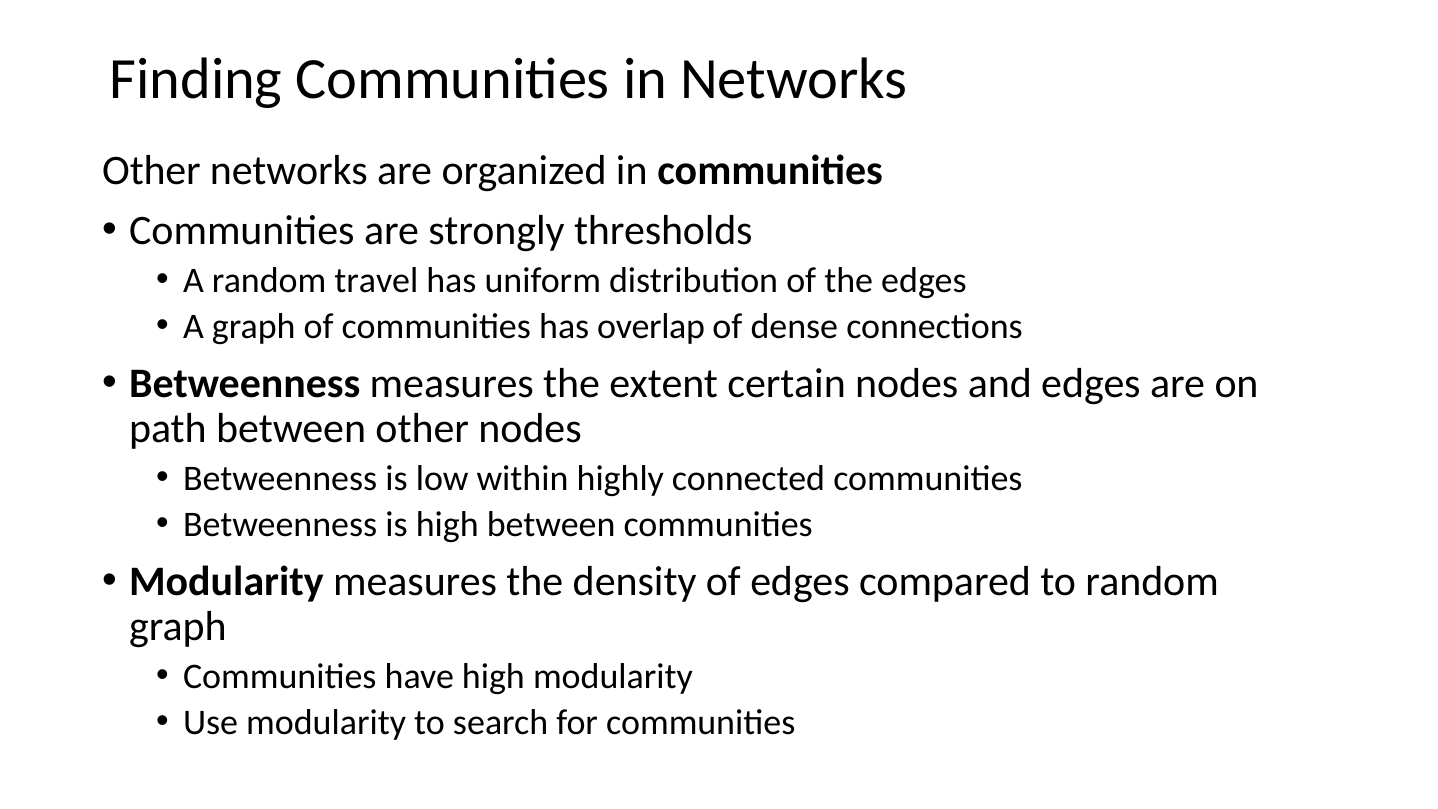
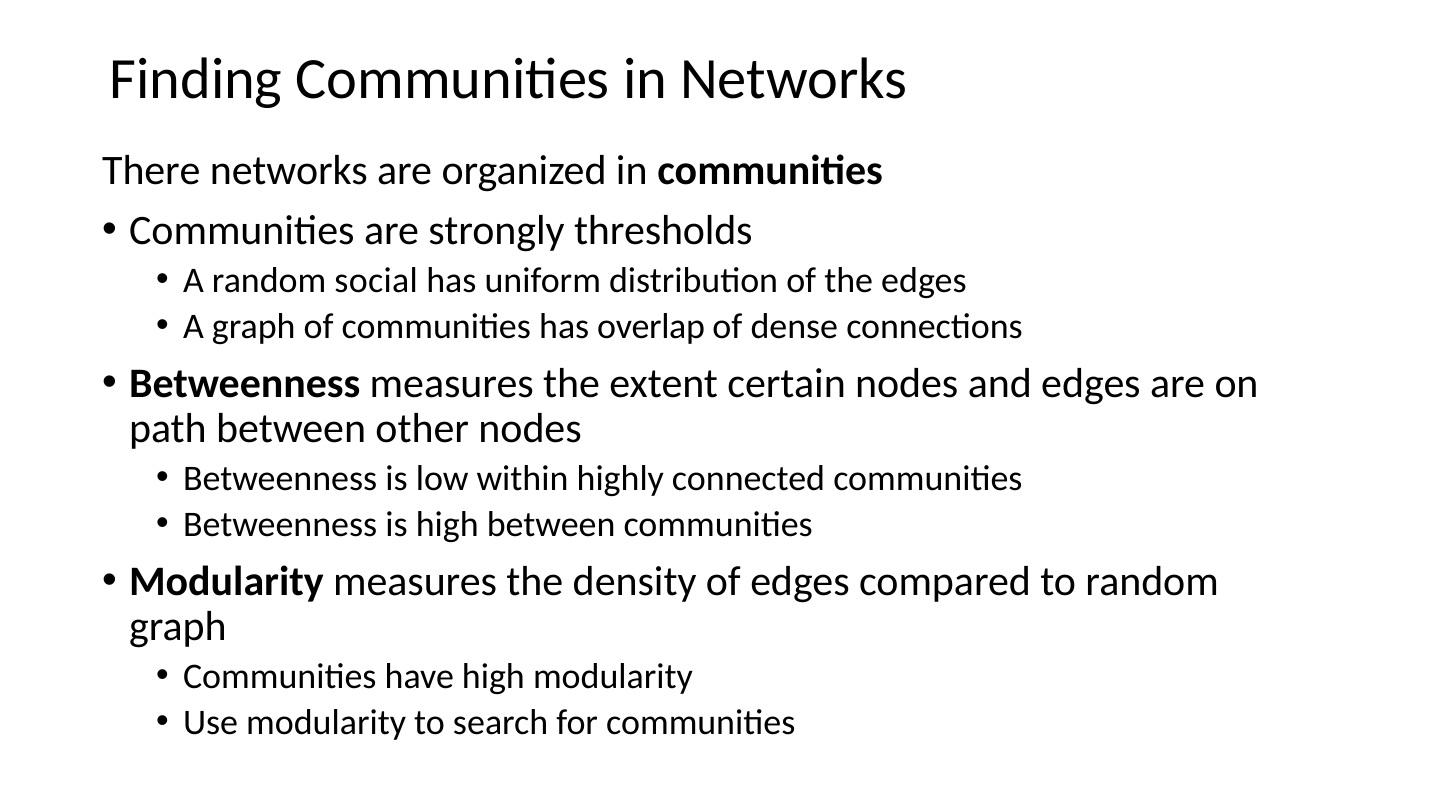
Other at (151, 170): Other -> There
travel: travel -> social
